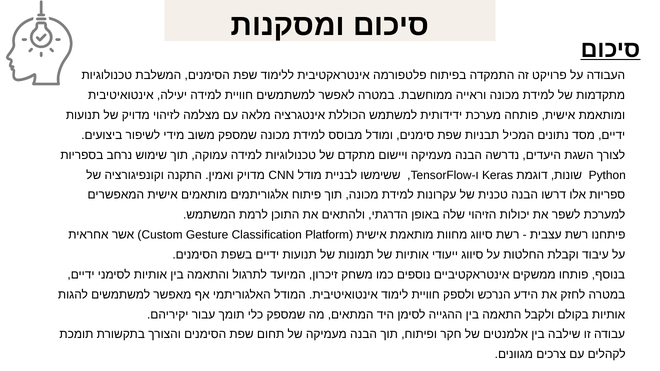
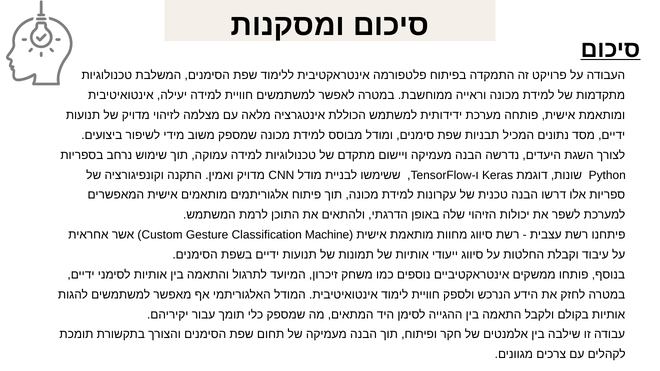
Platform: Platform -> Machine
